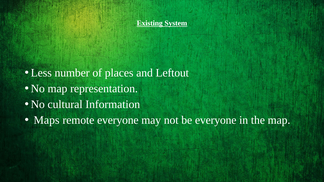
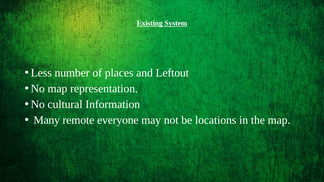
Maps: Maps -> Many
be everyone: everyone -> locations
